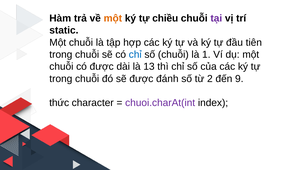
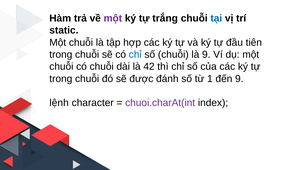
một at (113, 18) colour: orange -> purple
chiều: chiều -> trắng
tại colour: purple -> blue
là 1: 1 -> 9
có được: được -> chuỗi
13: 13 -> 42
2: 2 -> 1
thức: thức -> lệnh
